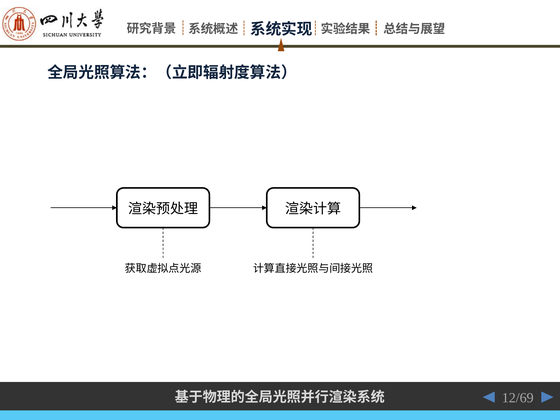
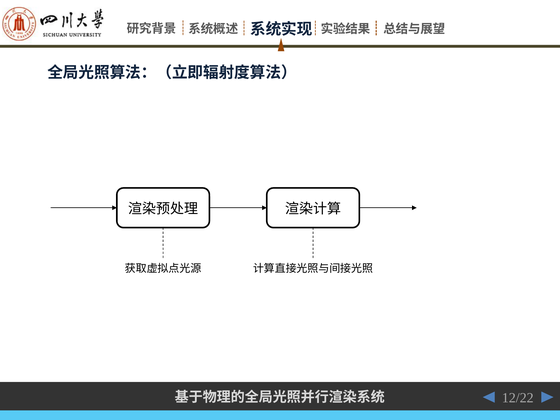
12/69: 12/69 -> 12/22
